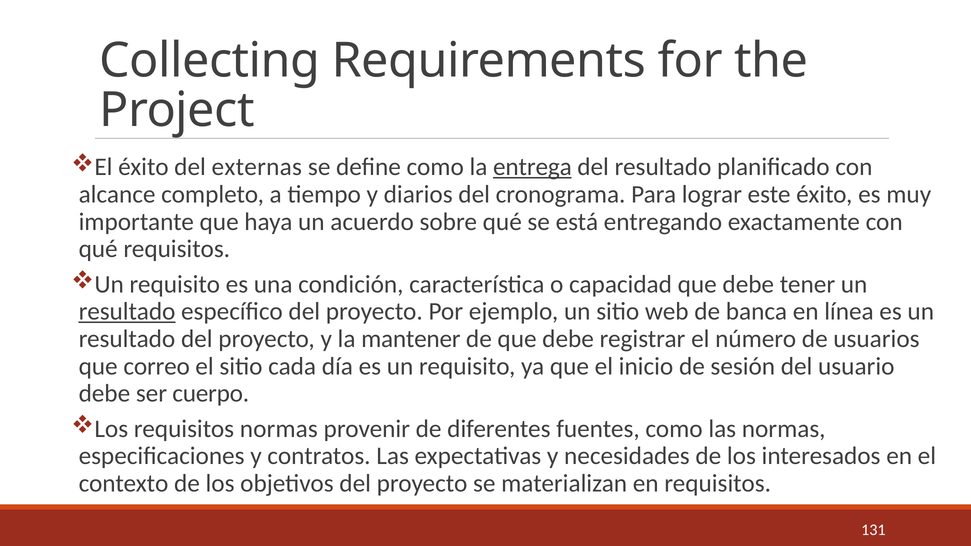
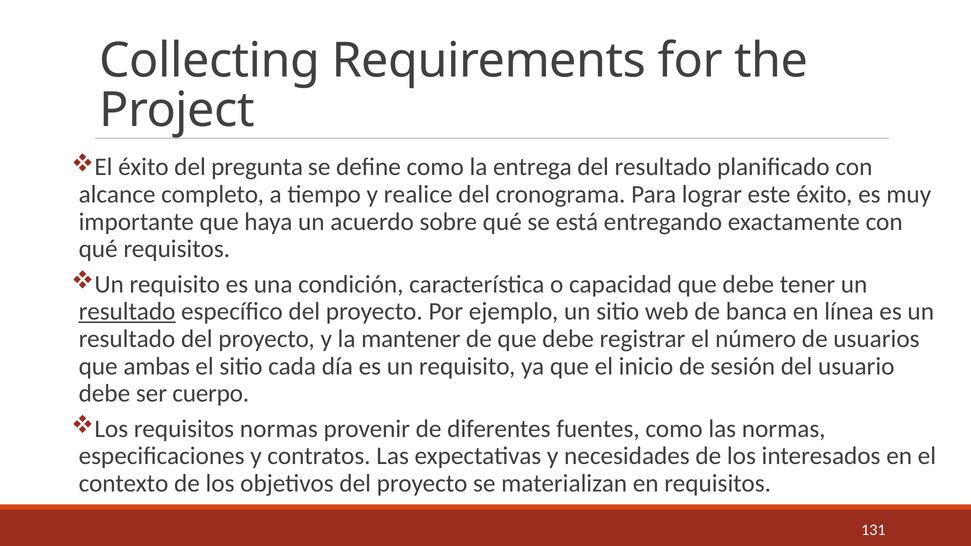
externas: externas -> pregunta
entrega underline: present -> none
diarios: diarios -> realice
correo: correo -> ambas
